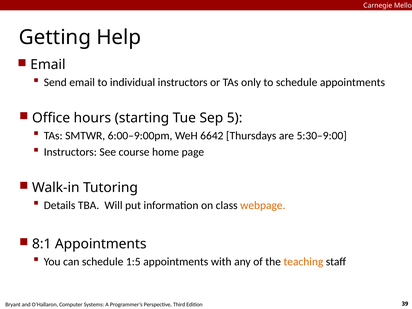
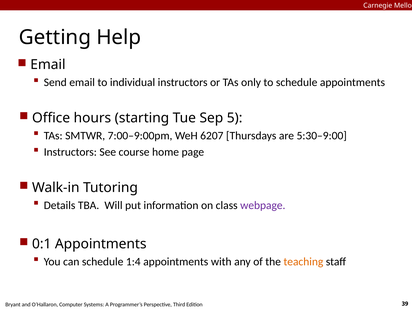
6:00–9:00pm: 6:00–9:00pm -> 7:00–9:00pm
6642: 6642 -> 6207
webpage colour: orange -> purple
8:1: 8:1 -> 0:1
1:5: 1:5 -> 1:4
